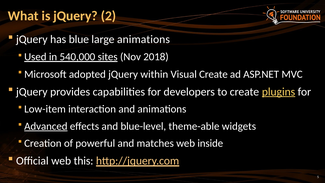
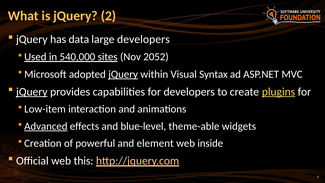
blue: blue -> data
large animations: animations -> developers
2018: 2018 -> 2052
jQuery at (123, 74) underline: none -> present
Visual Create: Create -> Syntax
jQuery at (32, 92) underline: none -> present
matches: matches -> element
